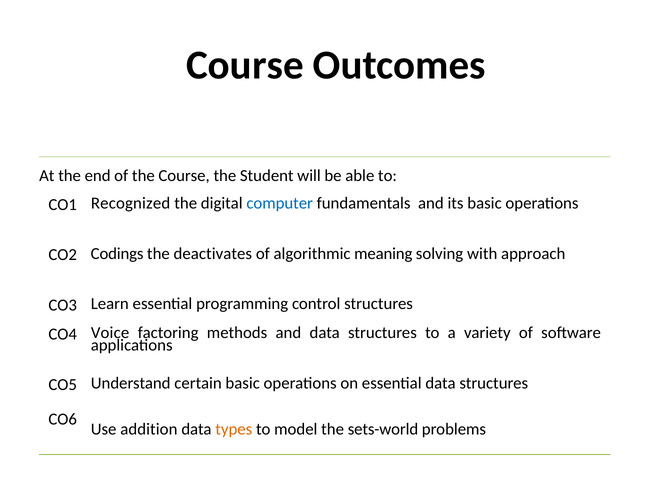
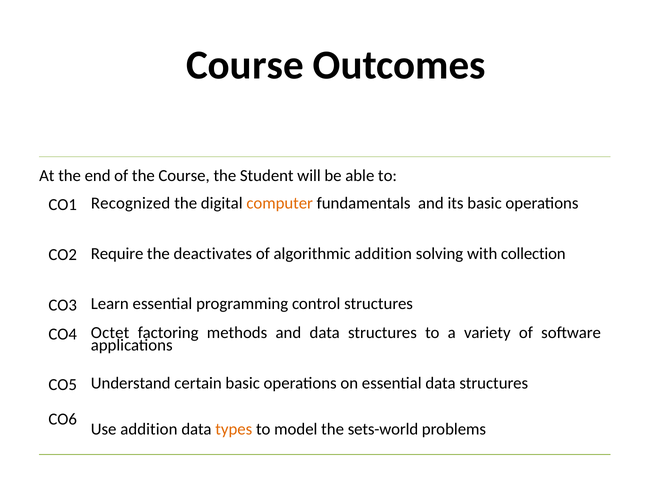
computer colour: blue -> orange
Codings: Codings -> Require
algorithmic meaning: meaning -> addition
approach: approach -> collection
Voice: Voice -> Octet
